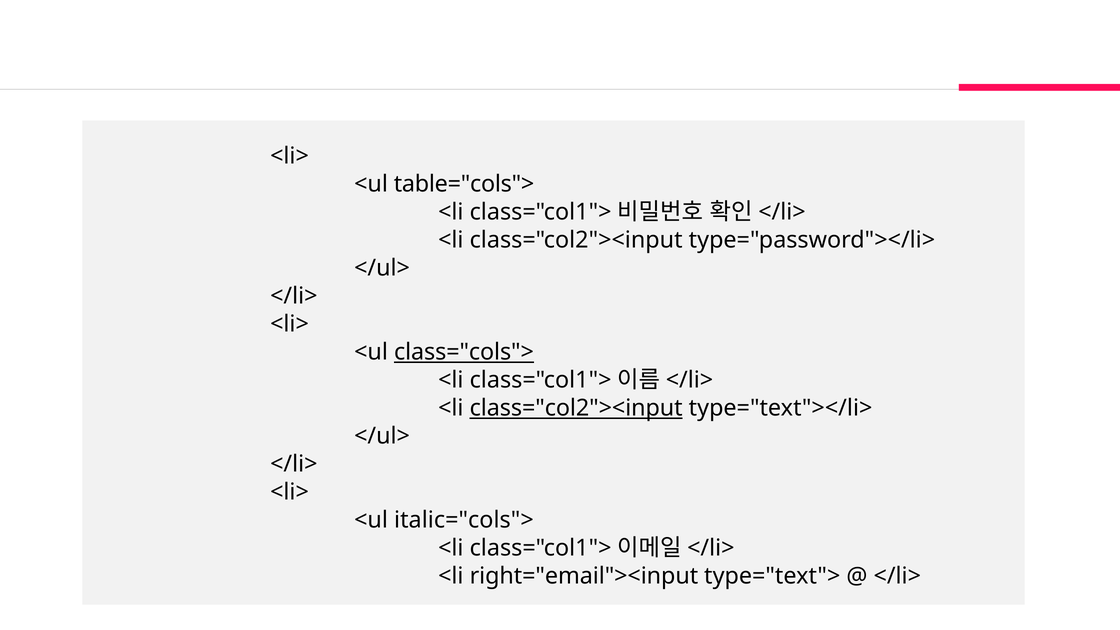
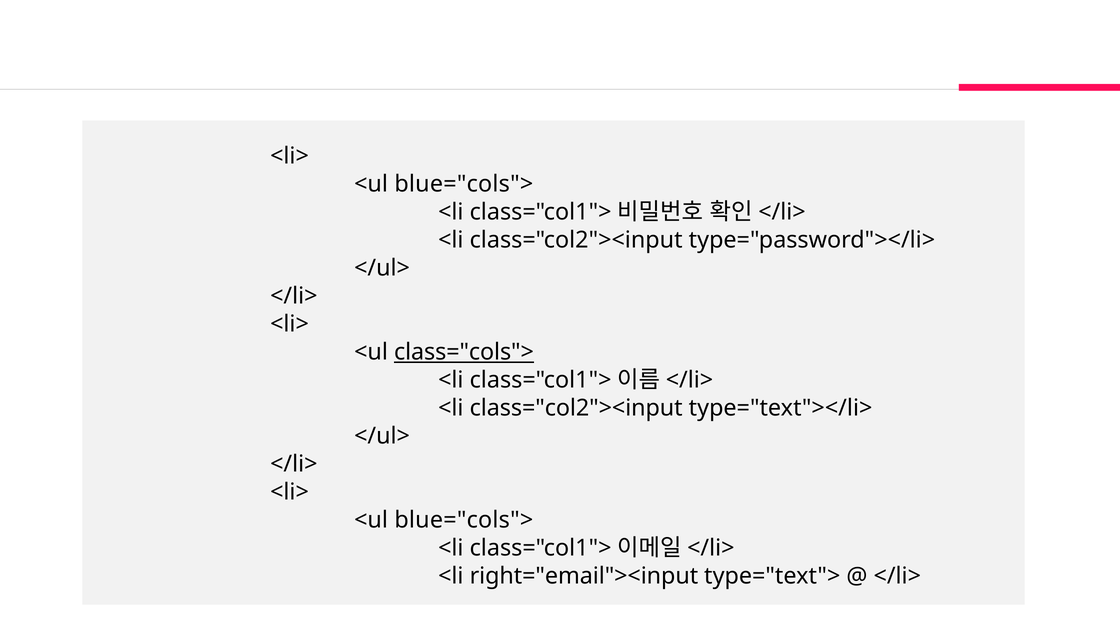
table="cols"> at (464, 184): table="cols"> -> blue="cols">
class="col2"><input at (576, 408) underline: present -> none
italic="cols"> at (464, 520): italic="cols"> -> blue="cols">
